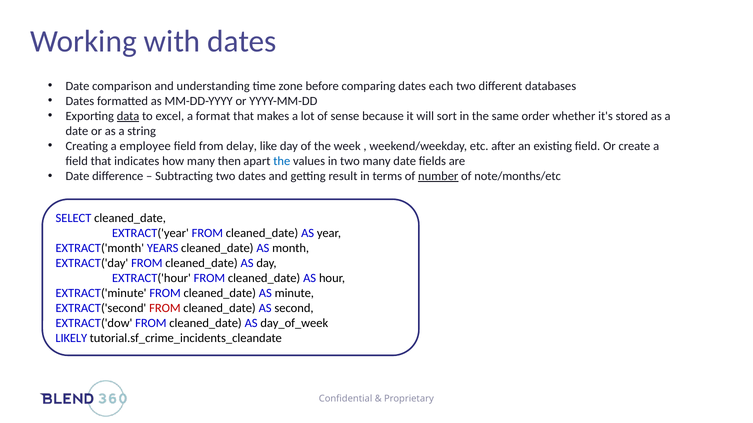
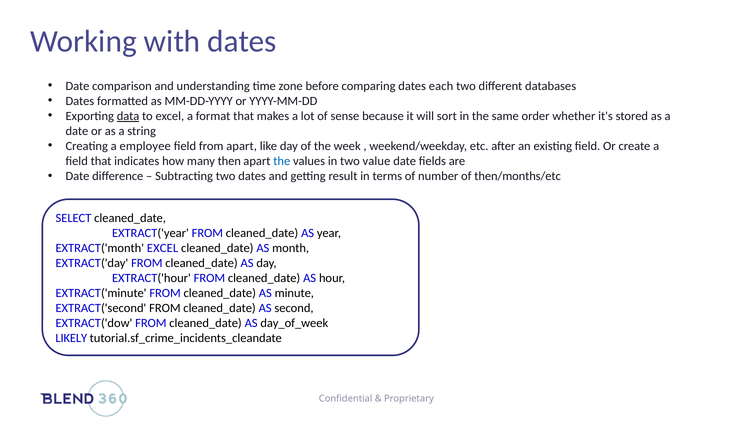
from delay: delay -> apart
two many: many -> value
number underline: present -> none
note/months/etc: note/months/etc -> then/months/etc
EXTRACT('month YEARS: YEARS -> EXCEL
FROM at (165, 309) colour: red -> black
